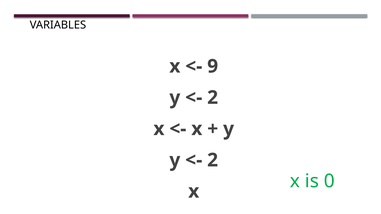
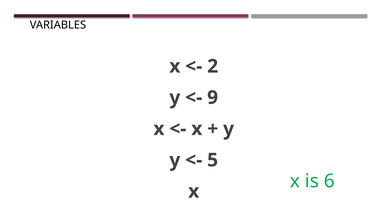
9: 9 -> 2
2 at (213, 98): 2 -> 9
2 at (213, 160): 2 -> 5
0: 0 -> 6
